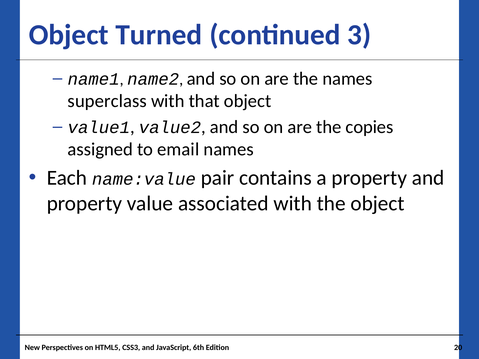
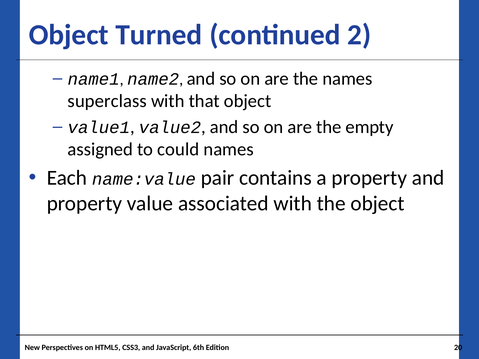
3: 3 -> 2
copies: copies -> empty
email: email -> could
